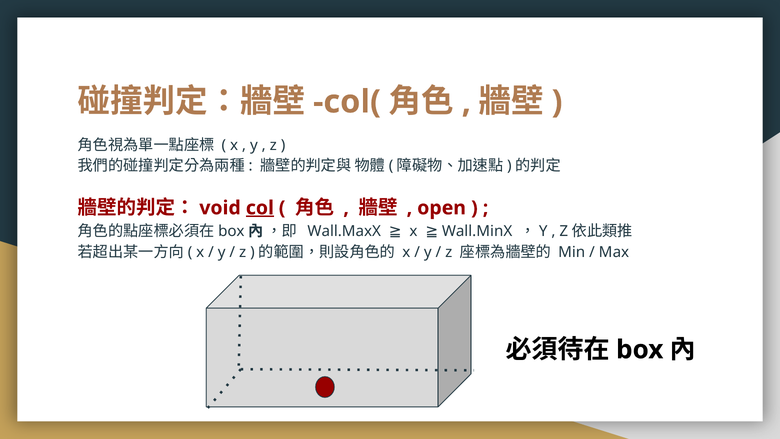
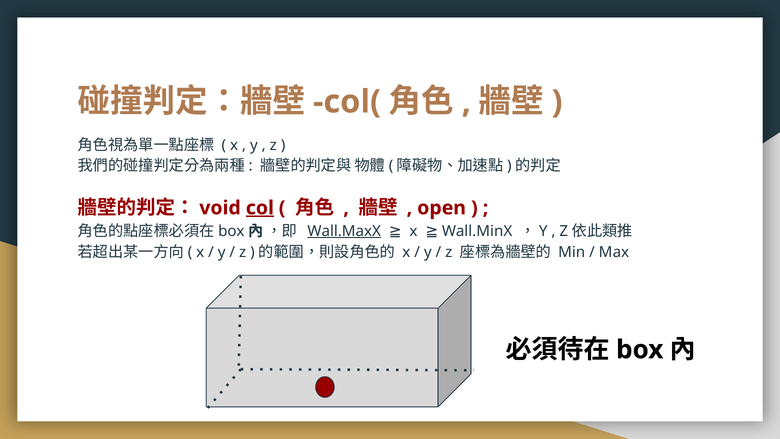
Wall.MaxX underline: none -> present
